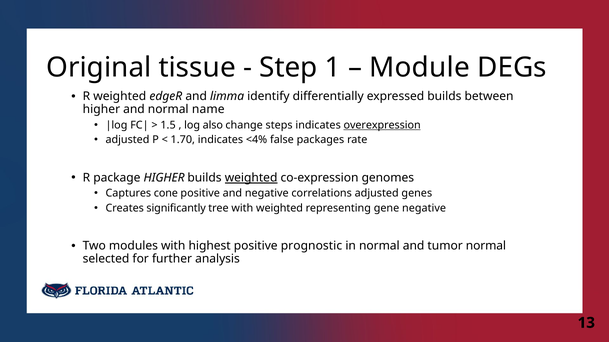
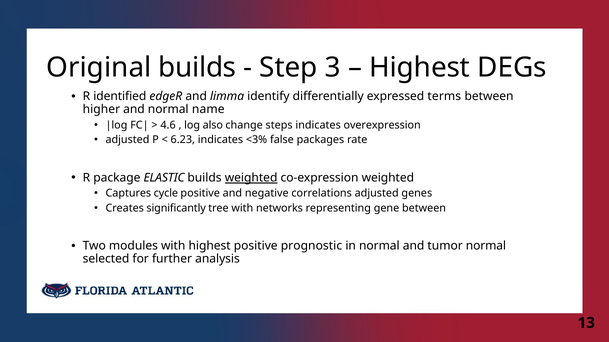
Original tissue: tissue -> builds
1: 1 -> 3
Module at (420, 68): Module -> Highest
R weighted: weighted -> identified
expressed builds: builds -> terms
1.5: 1.5 -> 4.6
overexpression underline: present -> none
1.70: 1.70 -> 6.23
<4%: <4% -> <3%
package HIGHER: HIGHER -> ELASTIC
co-expression genomes: genomes -> weighted
cone: cone -> cycle
with weighted: weighted -> networks
gene negative: negative -> between
